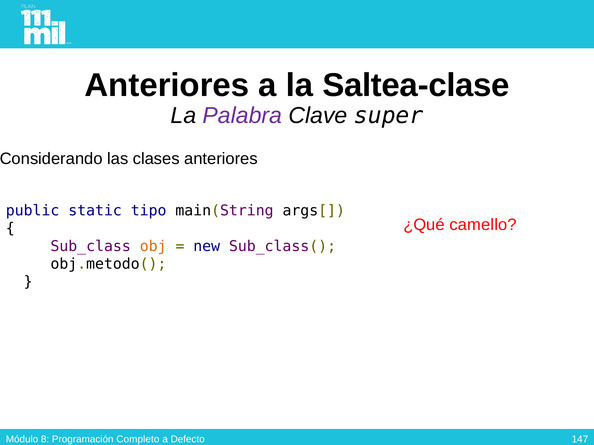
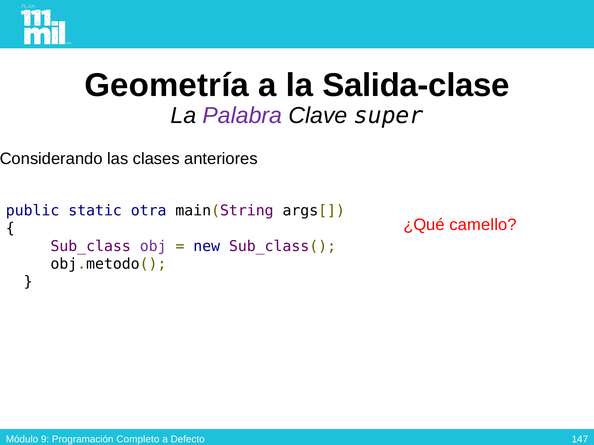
Anteriores at (167, 85): Anteriores -> Geometría
Saltea-clase: Saltea-clase -> Salida-clase
tipo: tipo -> otra
obj colour: orange -> purple
8: 8 -> 9
